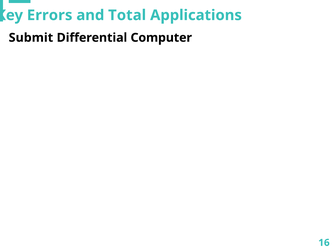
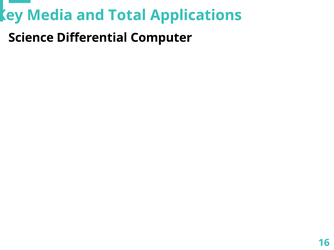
Errors: Errors -> Media
Submit: Submit -> Science
